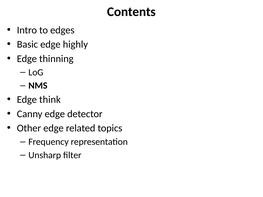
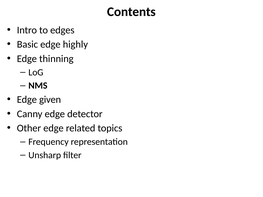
think: think -> given
